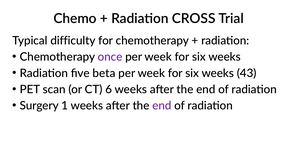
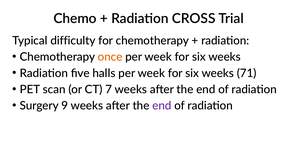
once colour: purple -> orange
beta: beta -> halls
43: 43 -> 71
6: 6 -> 7
1: 1 -> 9
